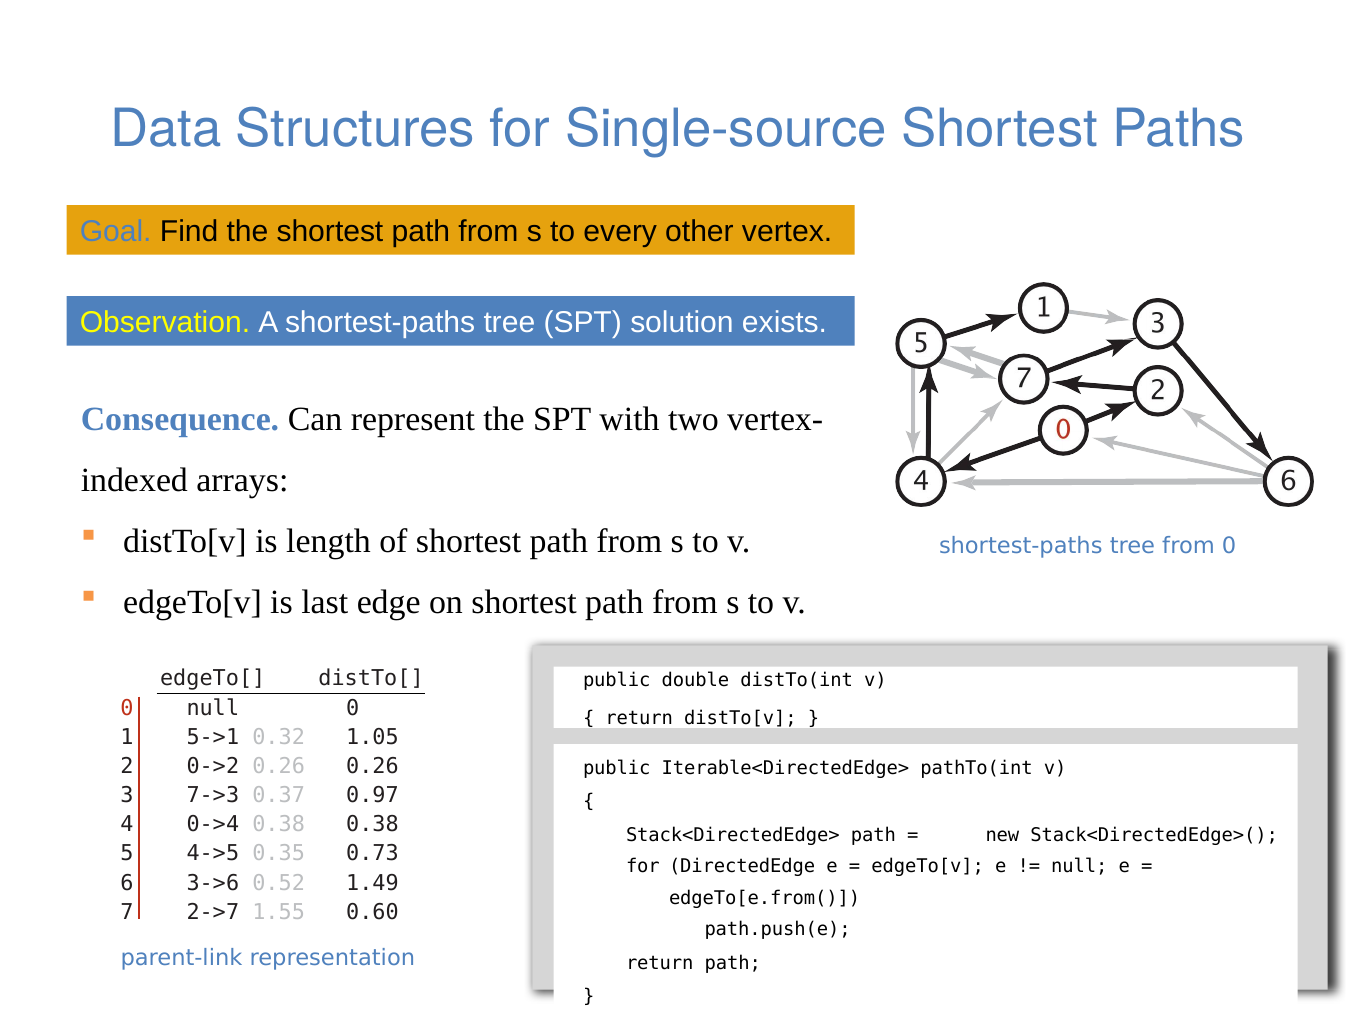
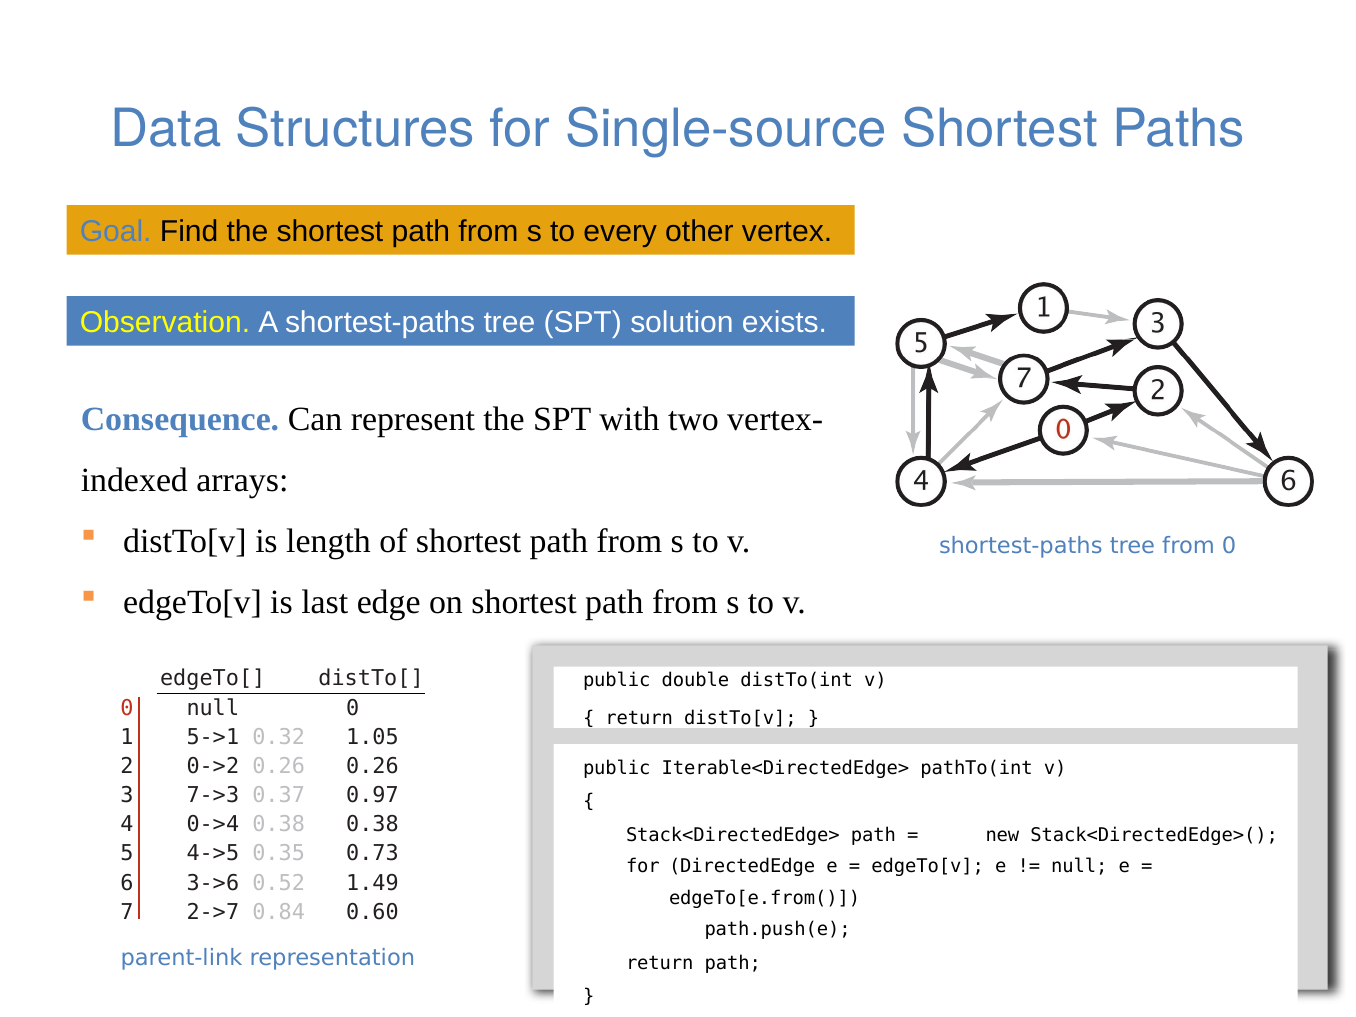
1.55: 1.55 -> 0.84
